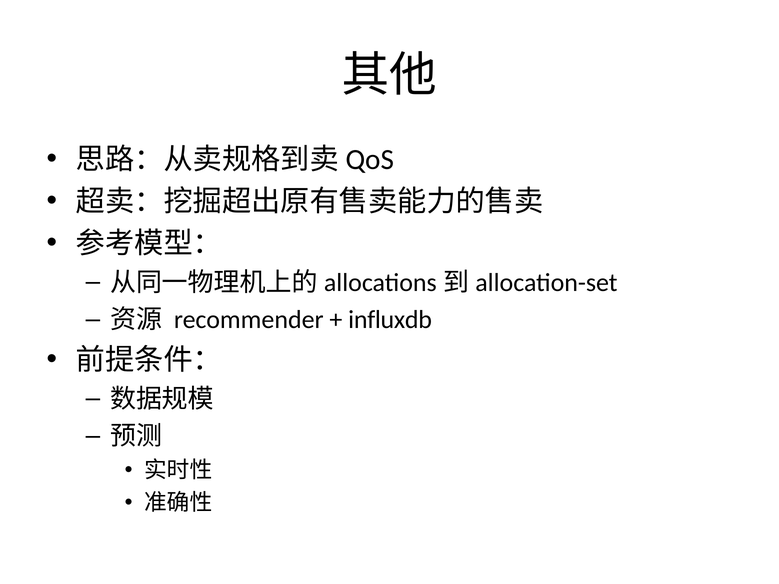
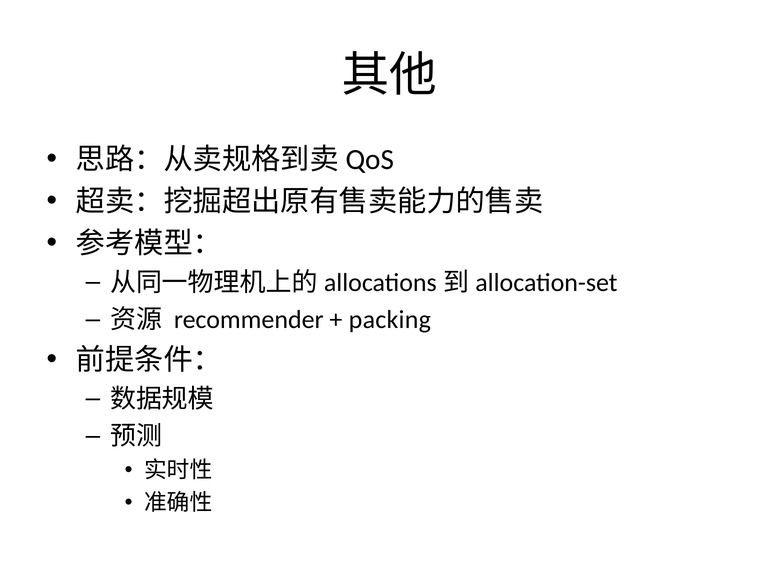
influxdb: influxdb -> packing
